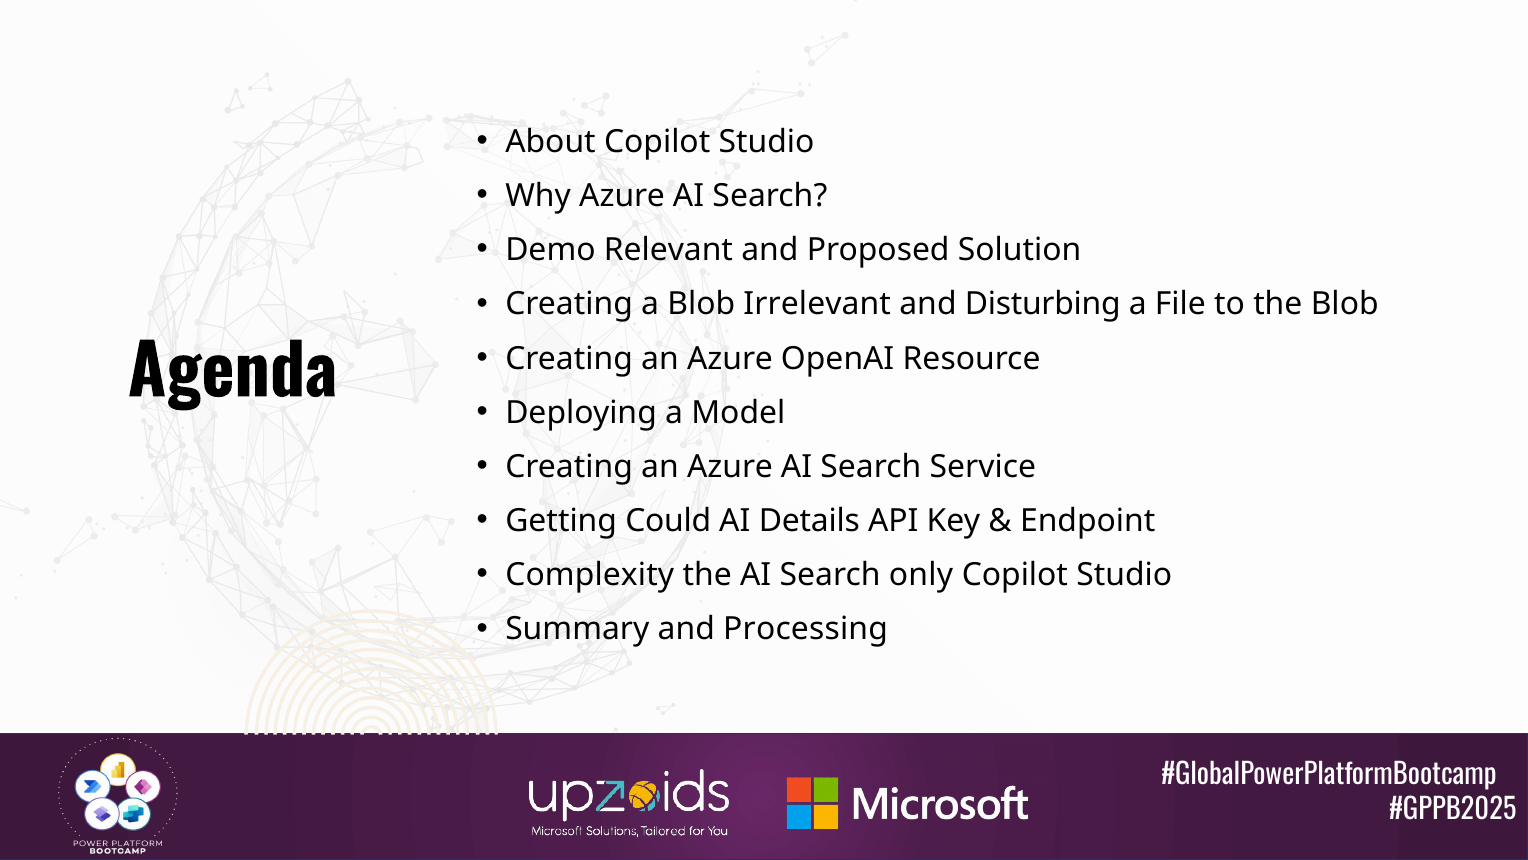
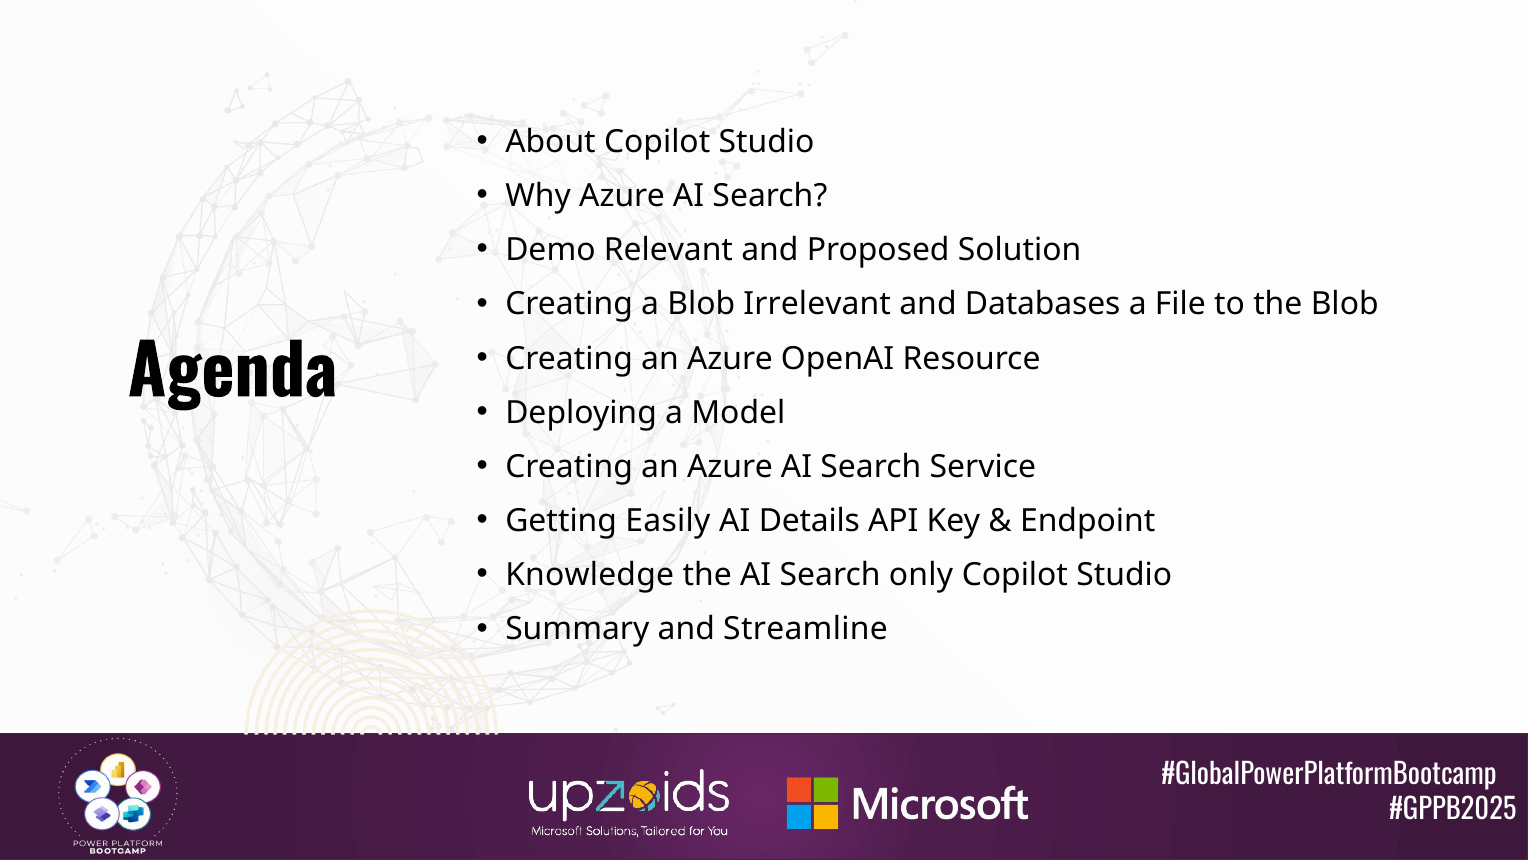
Disturbing: Disturbing -> Databases
Could: Could -> Easily
Complexity: Complexity -> Knowledge
Processing: Processing -> Streamline
